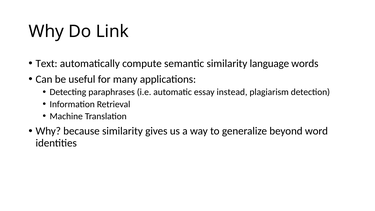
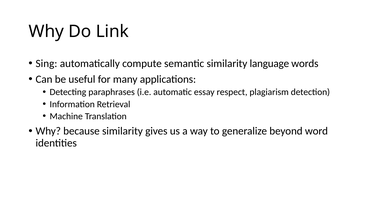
Text: Text -> Sing
instead: instead -> respect
